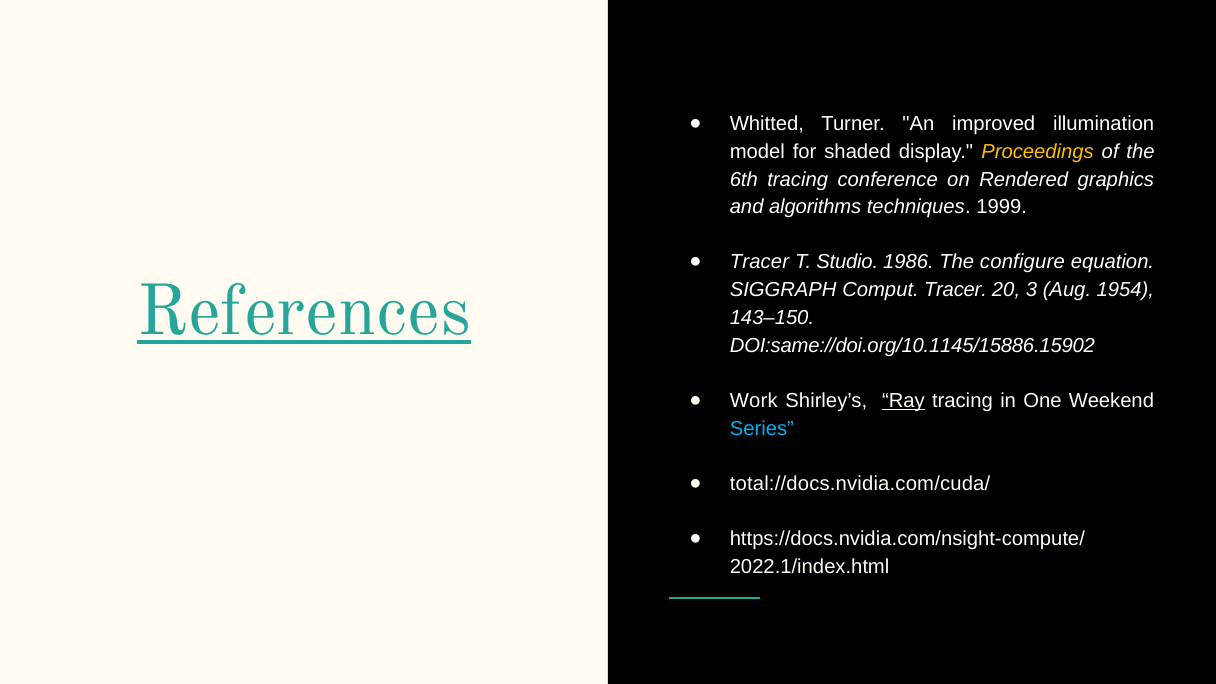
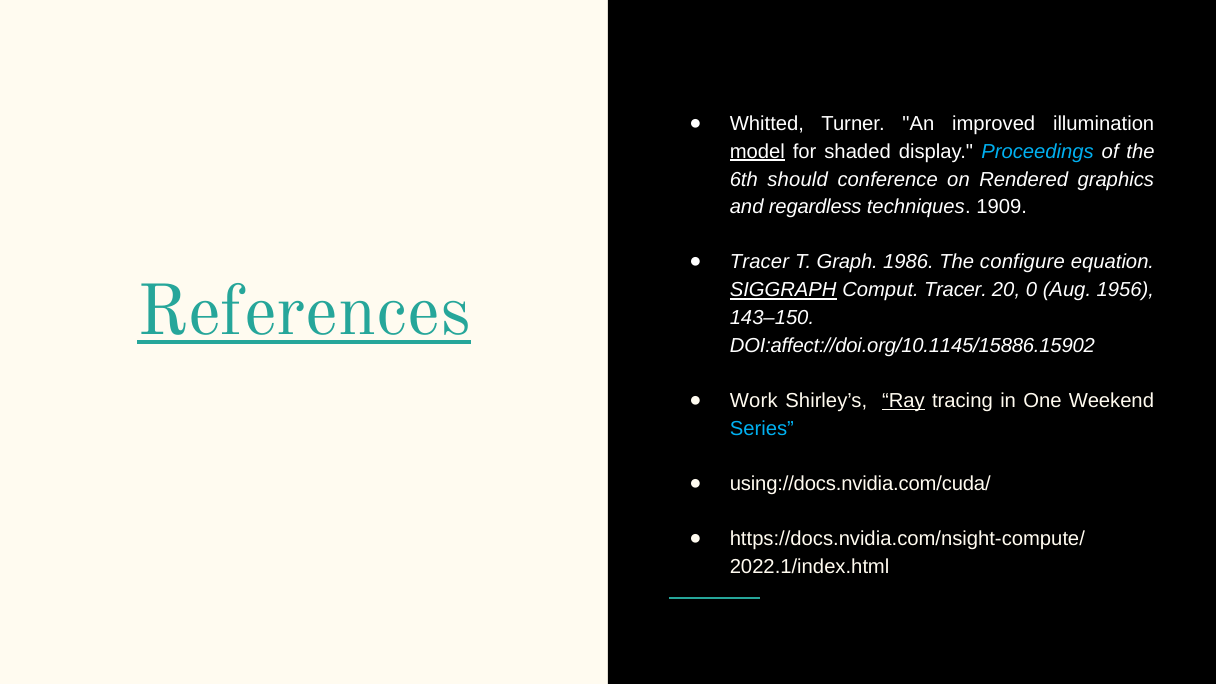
model underline: none -> present
Proceedings colour: yellow -> light blue
6th tracing: tracing -> should
algorithms: algorithms -> regardless
1999: 1999 -> 1909
Studio: Studio -> Graph
SIGGRAPH underline: none -> present
3: 3 -> 0
1954: 1954 -> 1956
DOI:same://doi.org/10.1145/15886.15902: DOI:same://doi.org/10.1145/15886.15902 -> DOI:affect://doi.org/10.1145/15886.15902
total://docs.nvidia.com/cuda/: total://docs.nvidia.com/cuda/ -> using://docs.nvidia.com/cuda/
